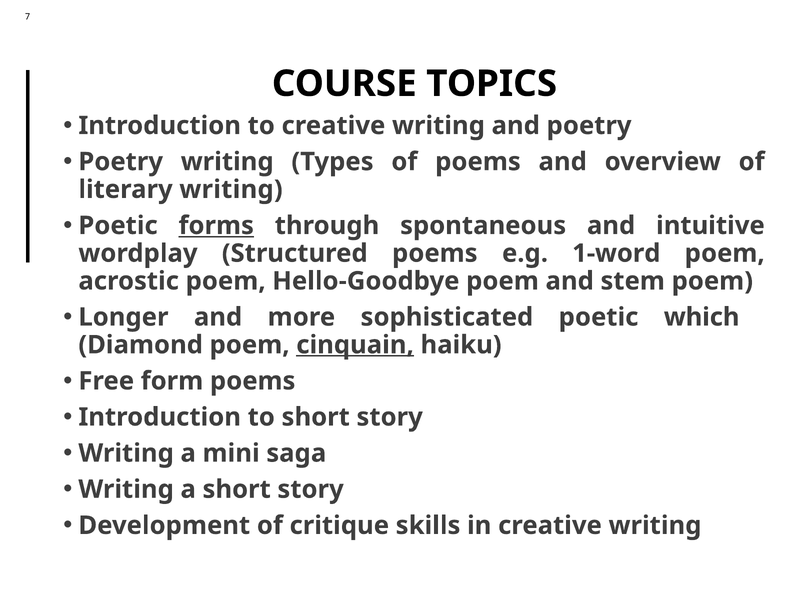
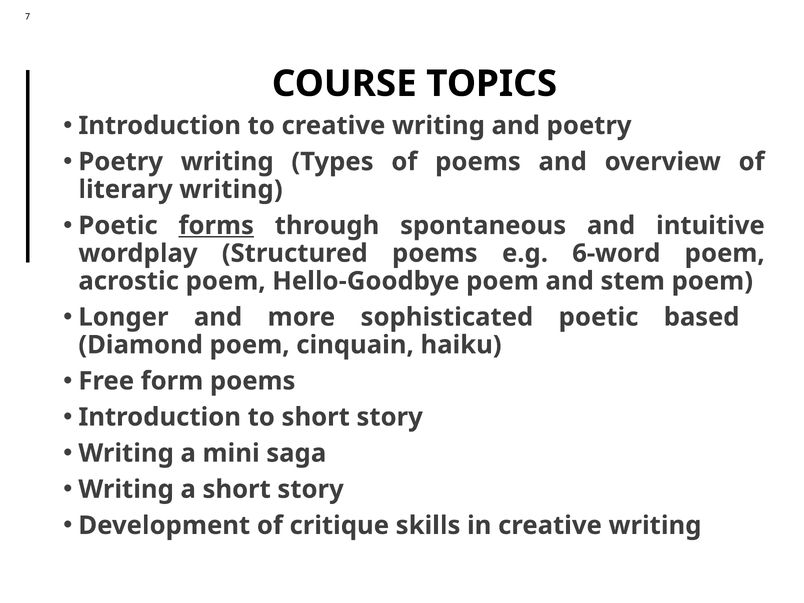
1-word: 1-word -> 6-word
which: which -> based
cinquain underline: present -> none
